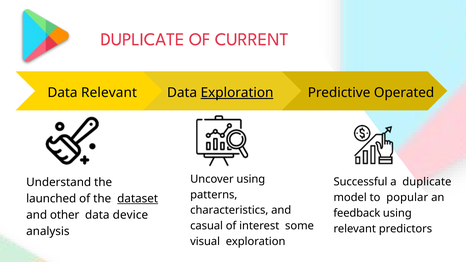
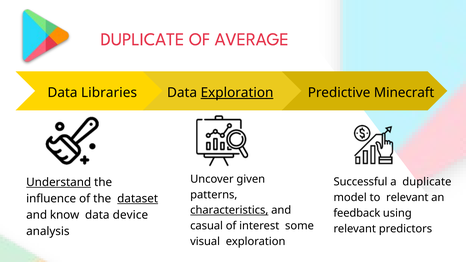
CURRENT: CURRENT -> AVERAGE
Data Relevant: Relevant -> Libraries
Operated: Operated -> Minecraft
Uncover using: using -> given
Understand underline: none -> present
to popular: popular -> relevant
launched: launched -> inﬂuence
characteristics underline: none -> present
other: other -> know
